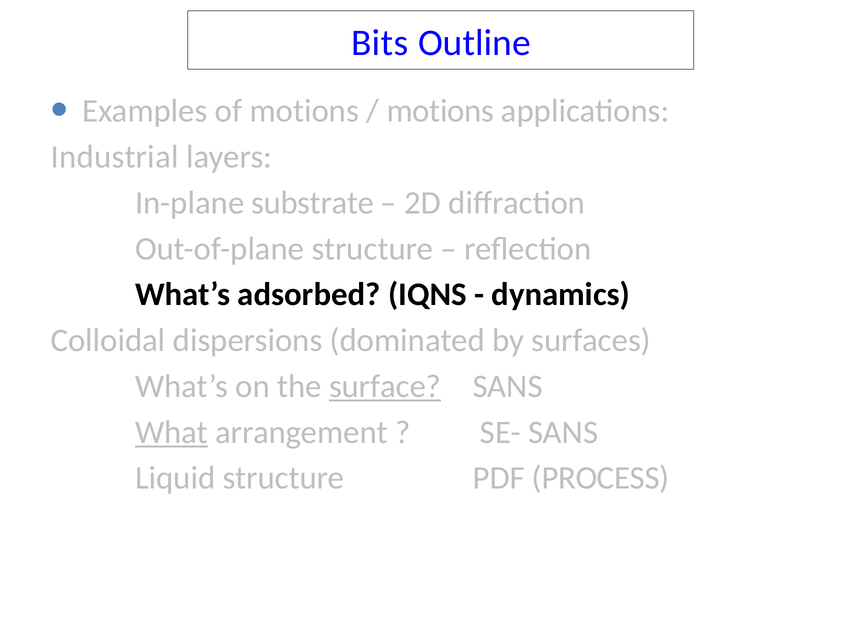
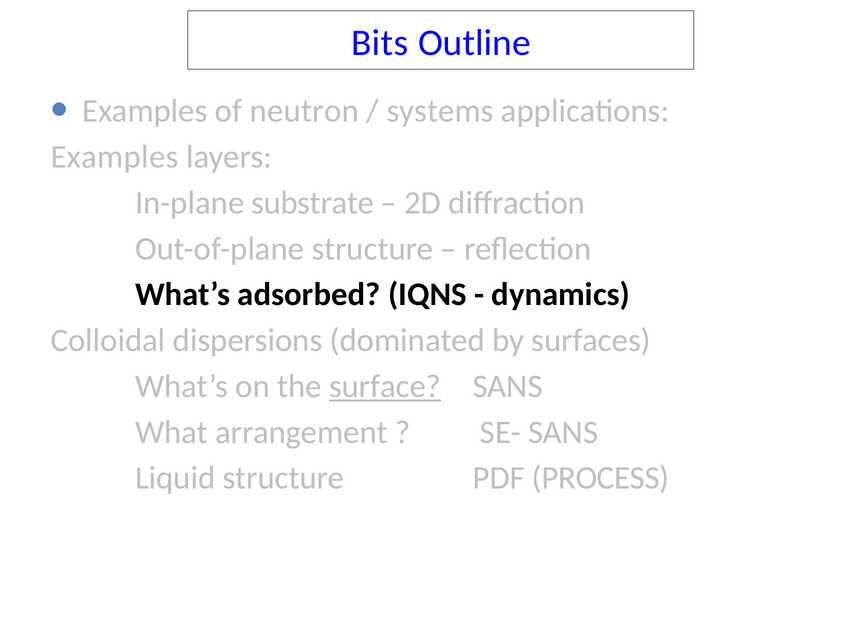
of motions: motions -> neutron
motions at (440, 111): motions -> systems
Industrial at (115, 157): Industrial -> Examples
What underline: present -> none
